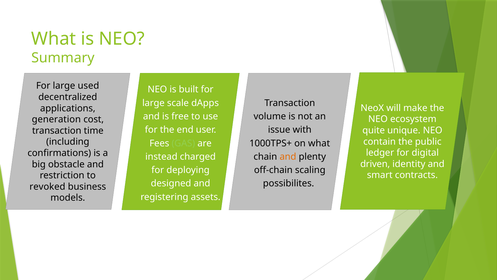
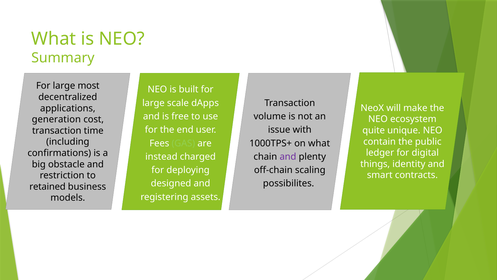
used: used -> most
and at (288, 156) colour: orange -> purple
driven: driven -> things
revoked: revoked -> retained
